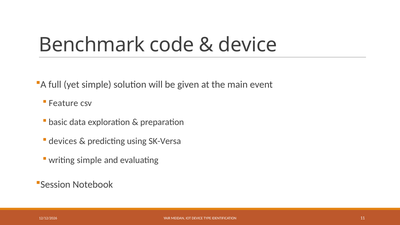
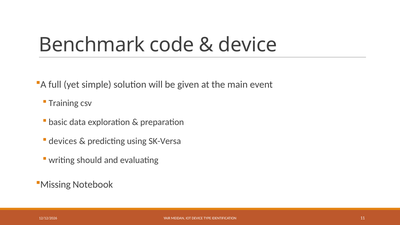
Feature: Feature -> Training
writing simple: simple -> should
Session: Session -> Missing
